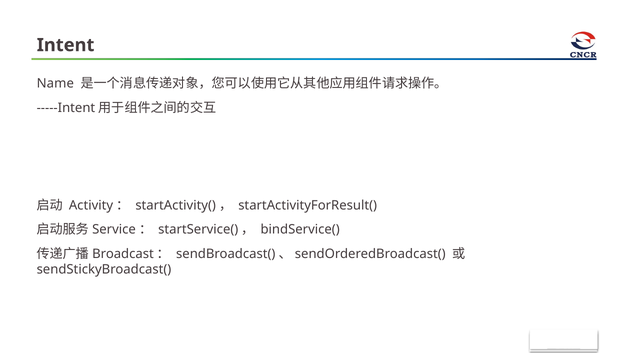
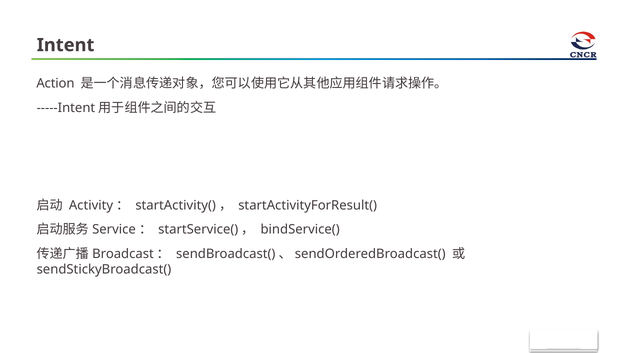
Name: Name -> Action
